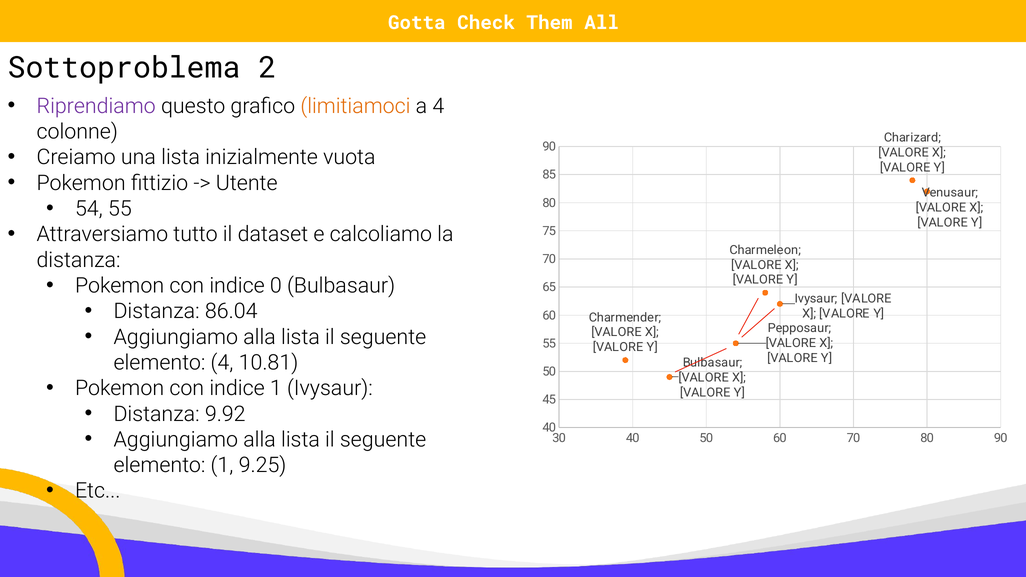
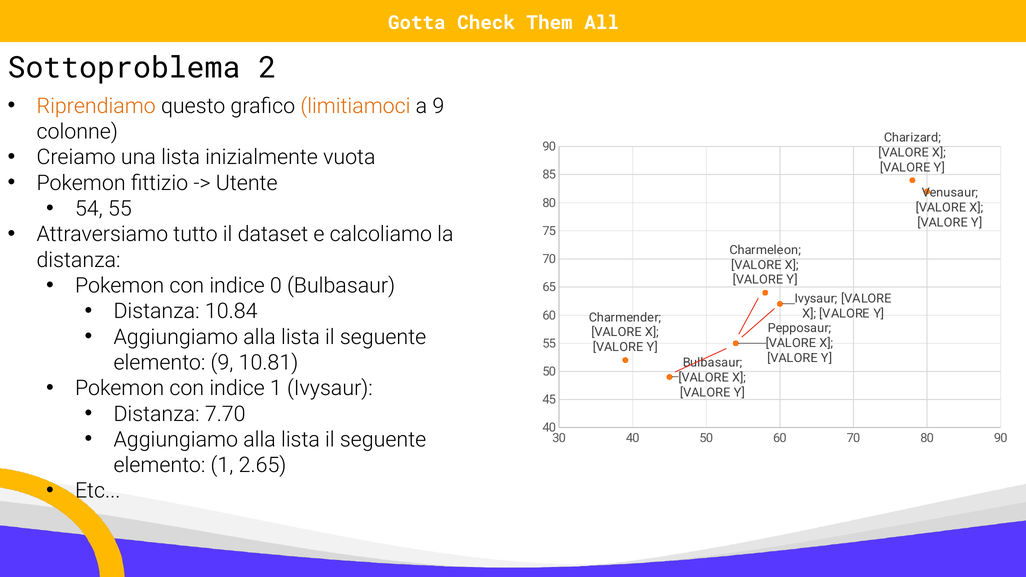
Riprendiamo colour: purple -> orange
a 4: 4 -> 9
86.04: 86.04 -> 10.84
elemento 4: 4 -> 9
9.92: 9.92 -> 7.70
9.25: 9.25 -> 2.65
